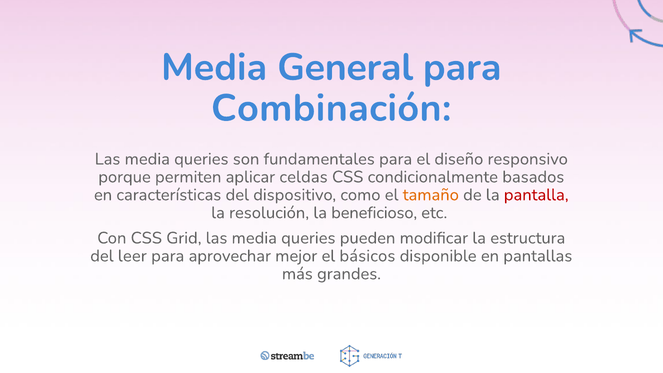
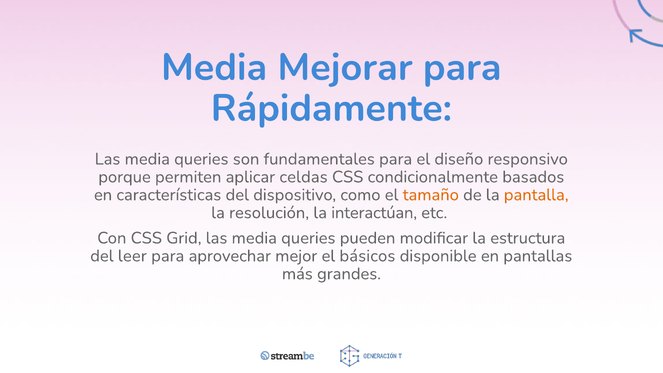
General: General -> Mejorar
Combinación: Combinación -> Rápidamente
pantalla colour: red -> orange
beneficioso: beneficioso -> interactúan
